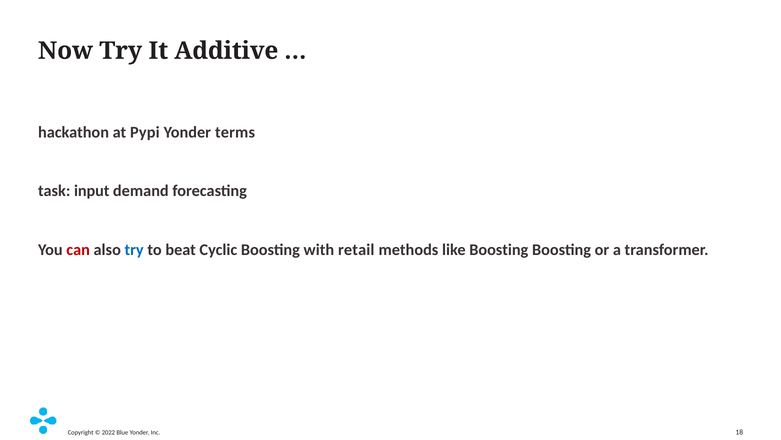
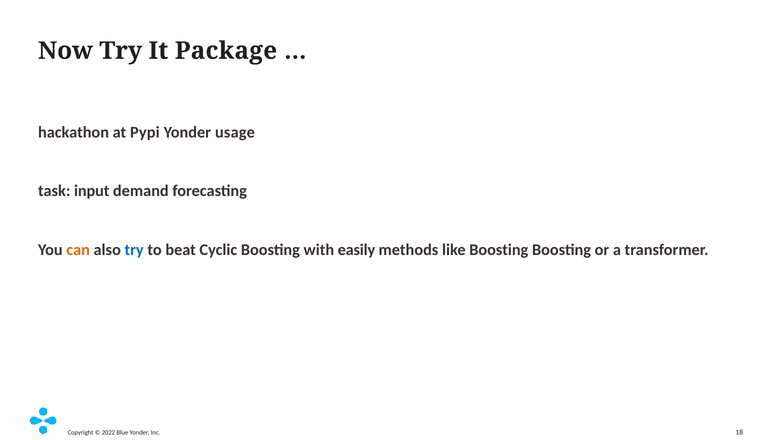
Additive: Additive -> Package
terms: terms -> usage
can colour: red -> orange
retail: retail -> easily
